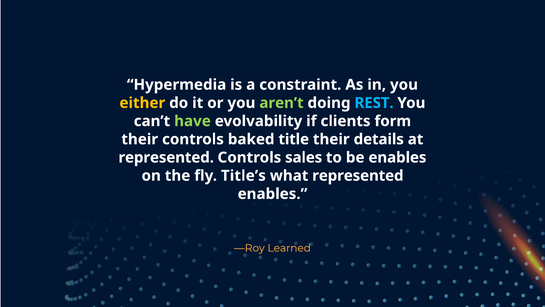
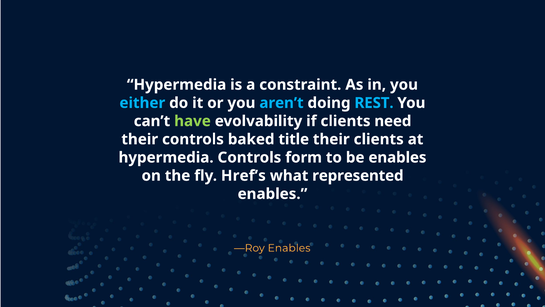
either colour: yellow -> light blue
aren’t colour: light green -> light blue
form: form -> need
their details: details -> clients
represented at (166, 157): represented -> hypermedia
sales: sales -> form
Title’s: Title’s -> Href’s
—Roy Learned: Learned -> Enables
